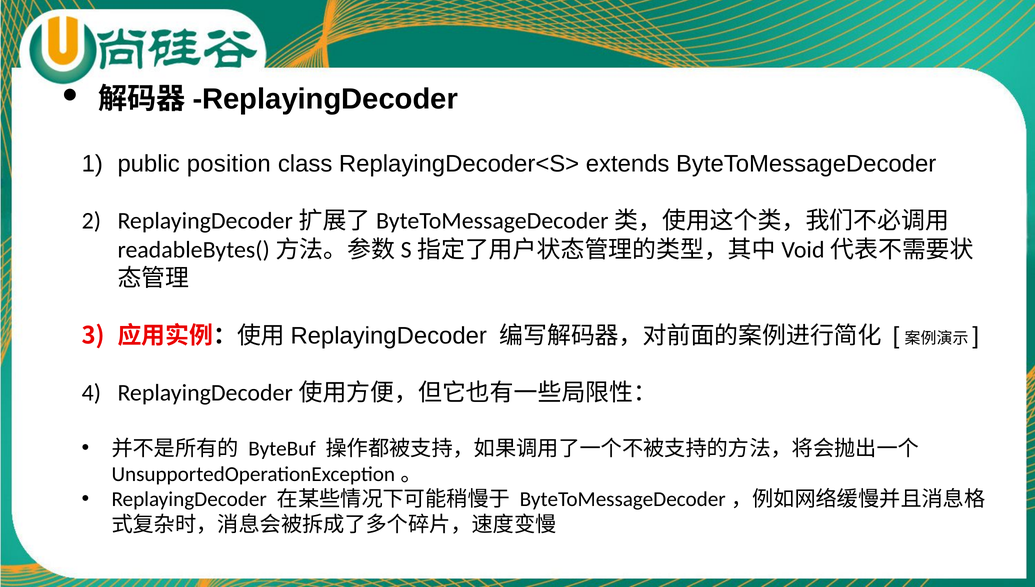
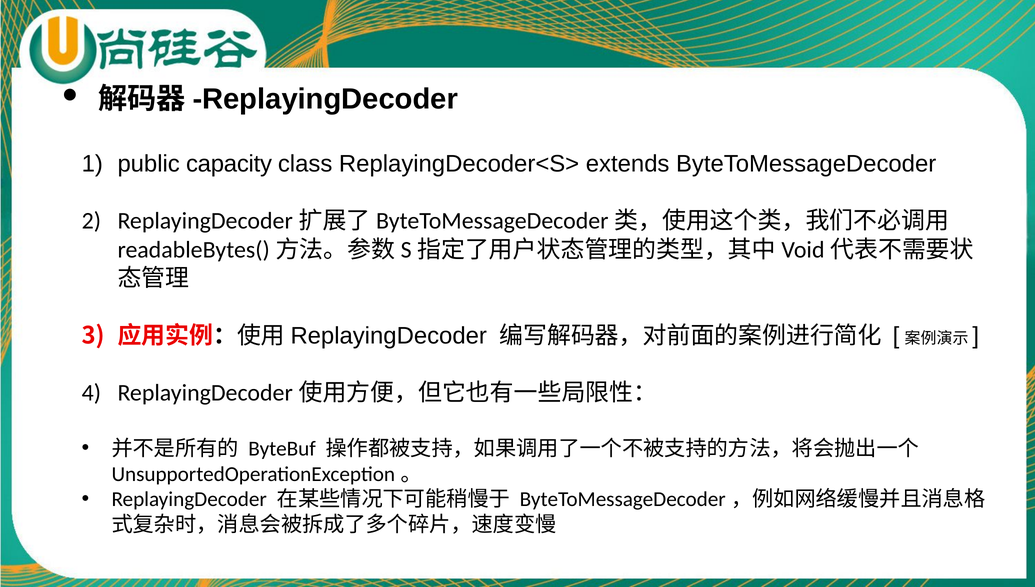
position: position -> capacity
